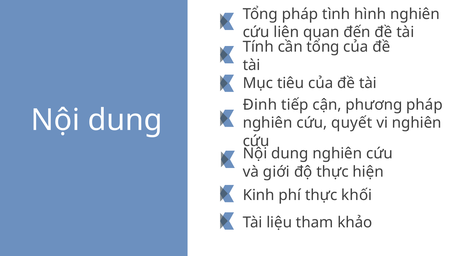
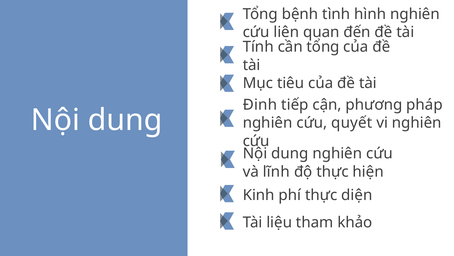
Tổng pháp: pháp -> bệnh
giới: giới -> lĩnh
khối: khối -> diện
